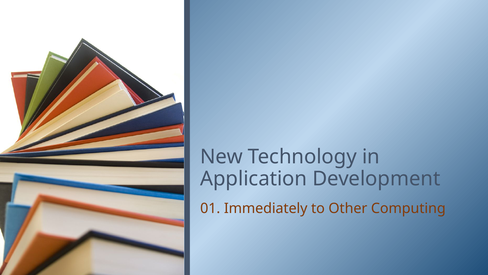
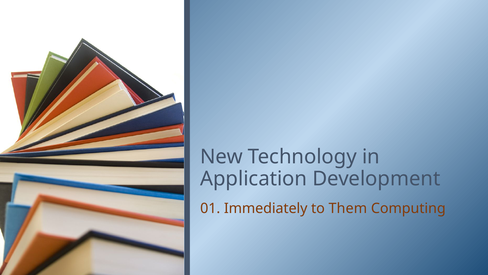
Other: Other -> Them
